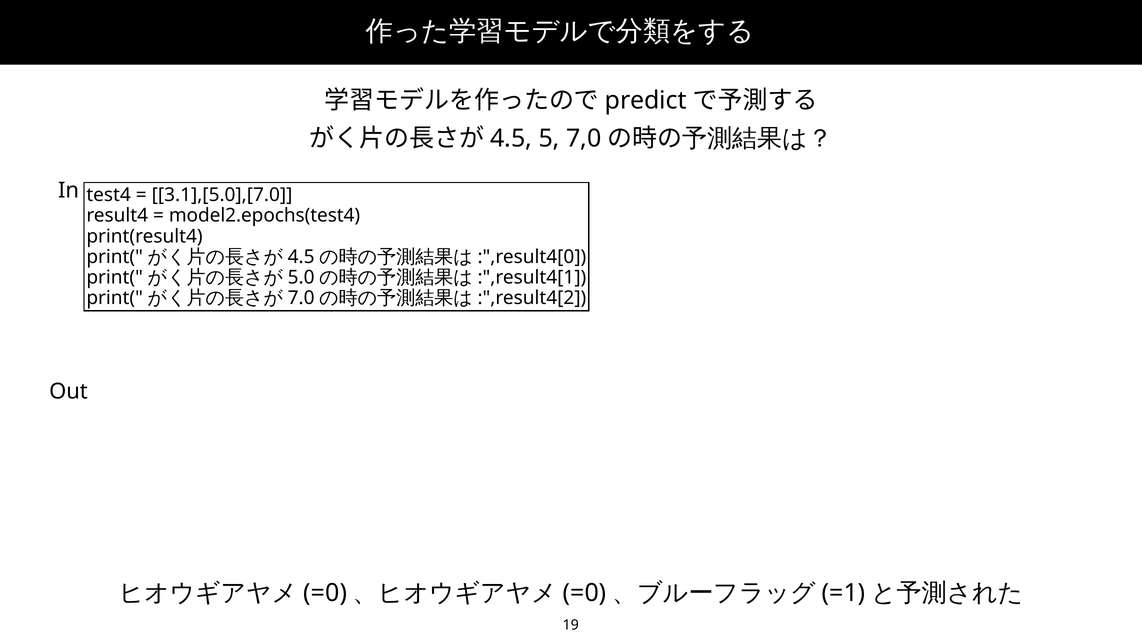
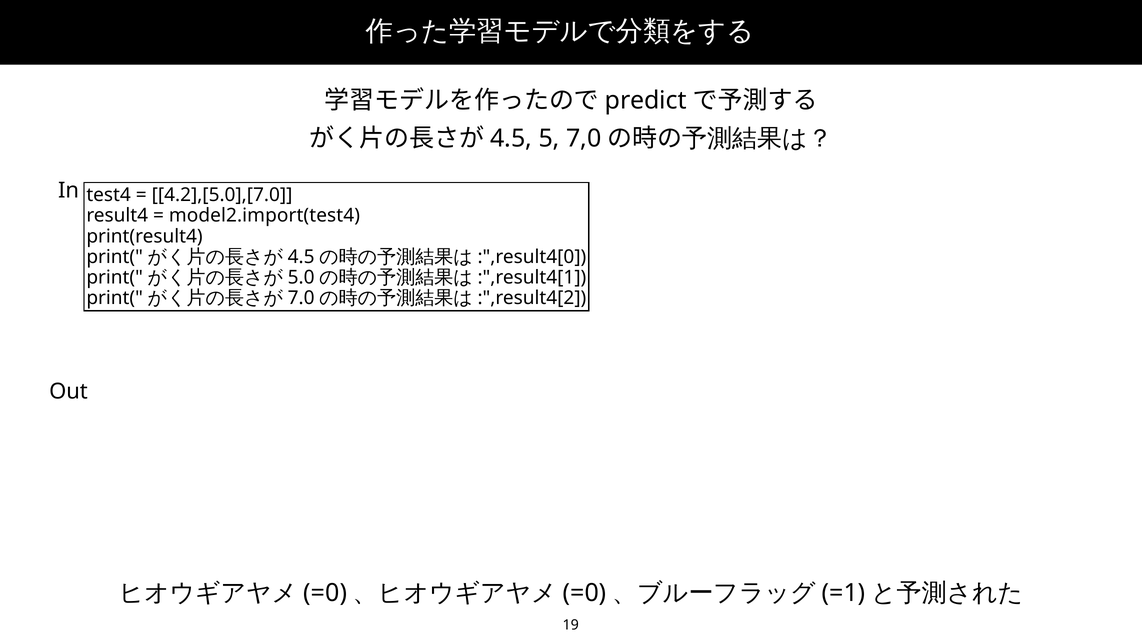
3.1],[5.0],[7.0: 3.1],[5.0],[7.0 -> 4.2],[5.0],[7.0
model2.epochs(test4: model2.epochs(test4 -> model2.import(test4
